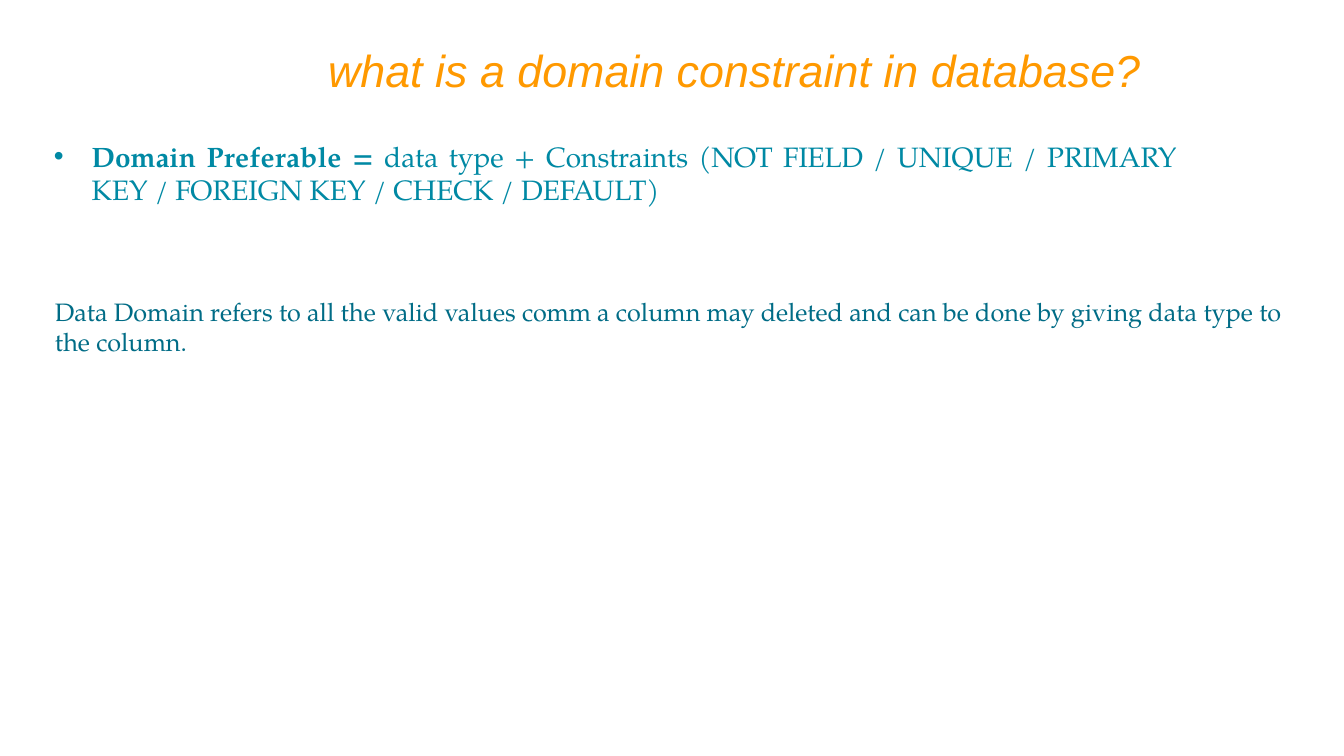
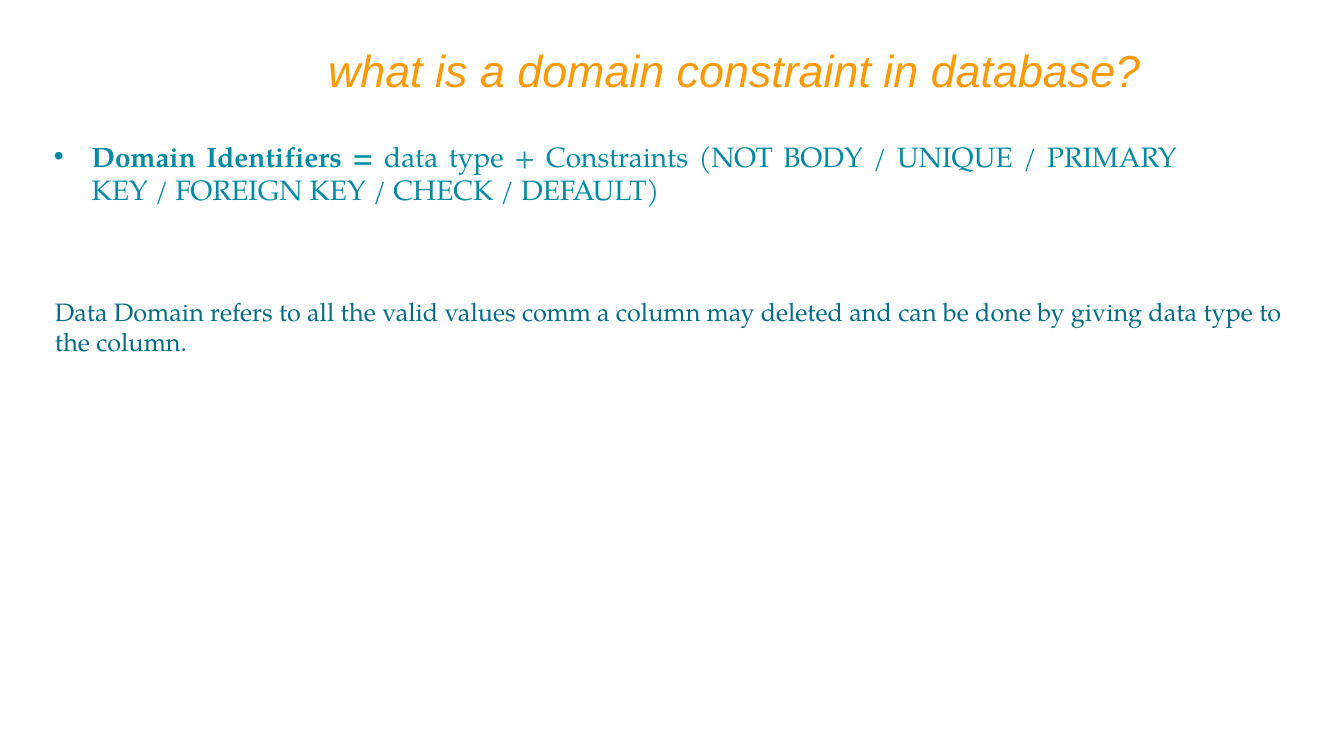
Preferable: Preferable -> Identifiers
FIELD: FIELD -> BODY
